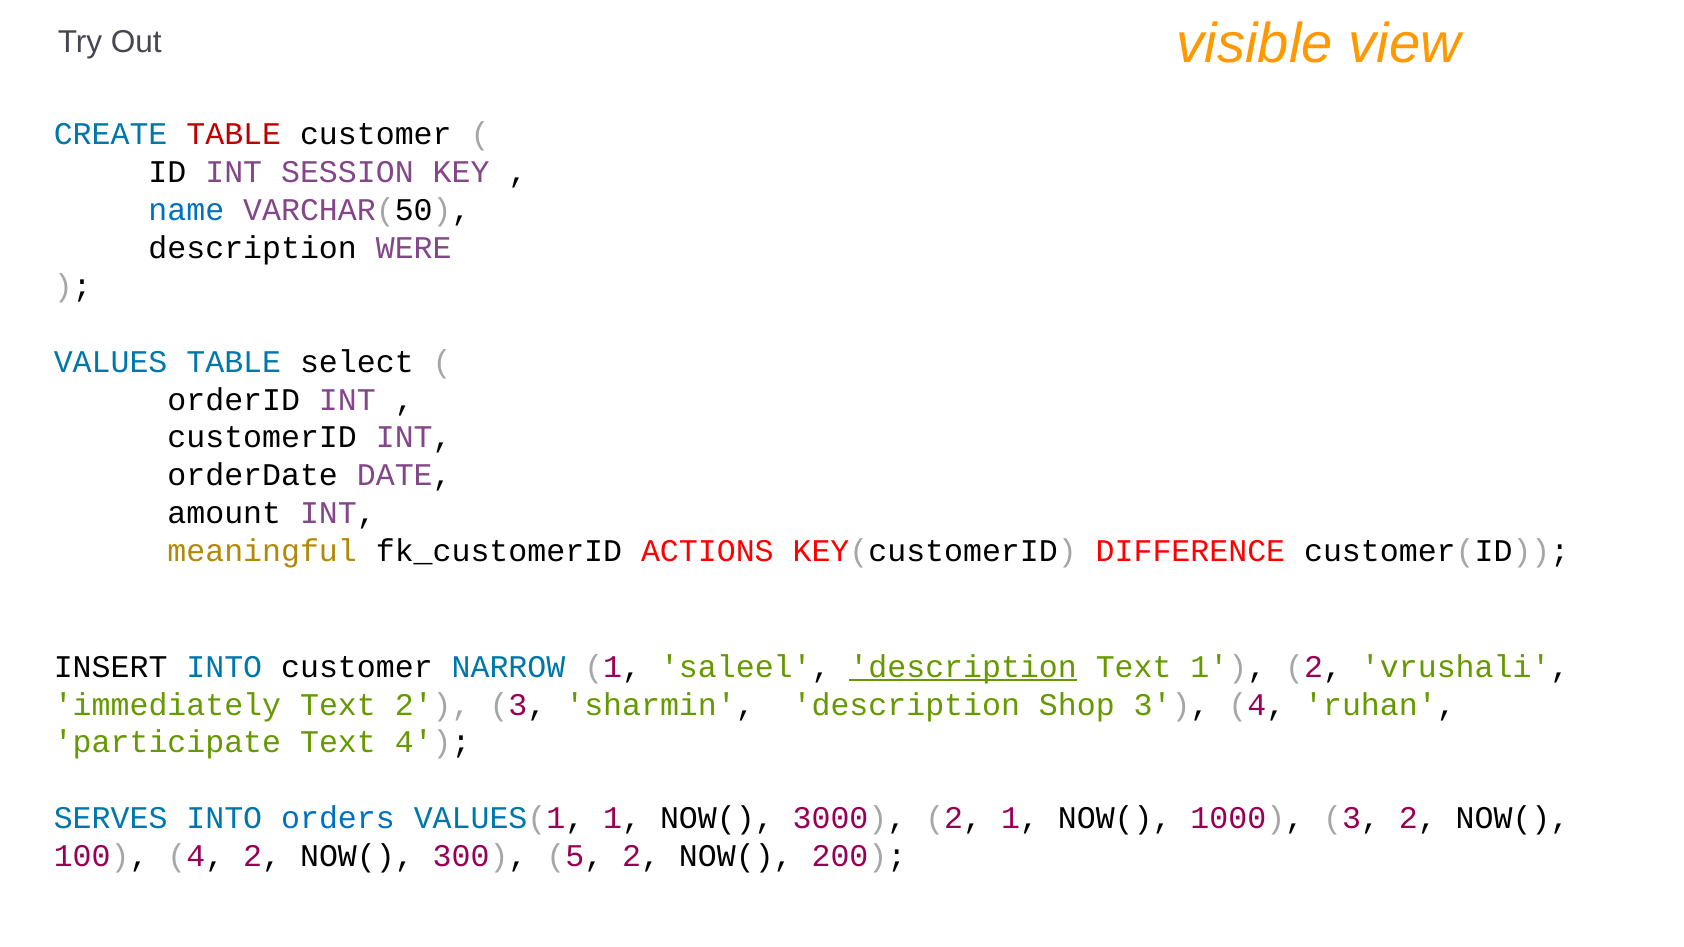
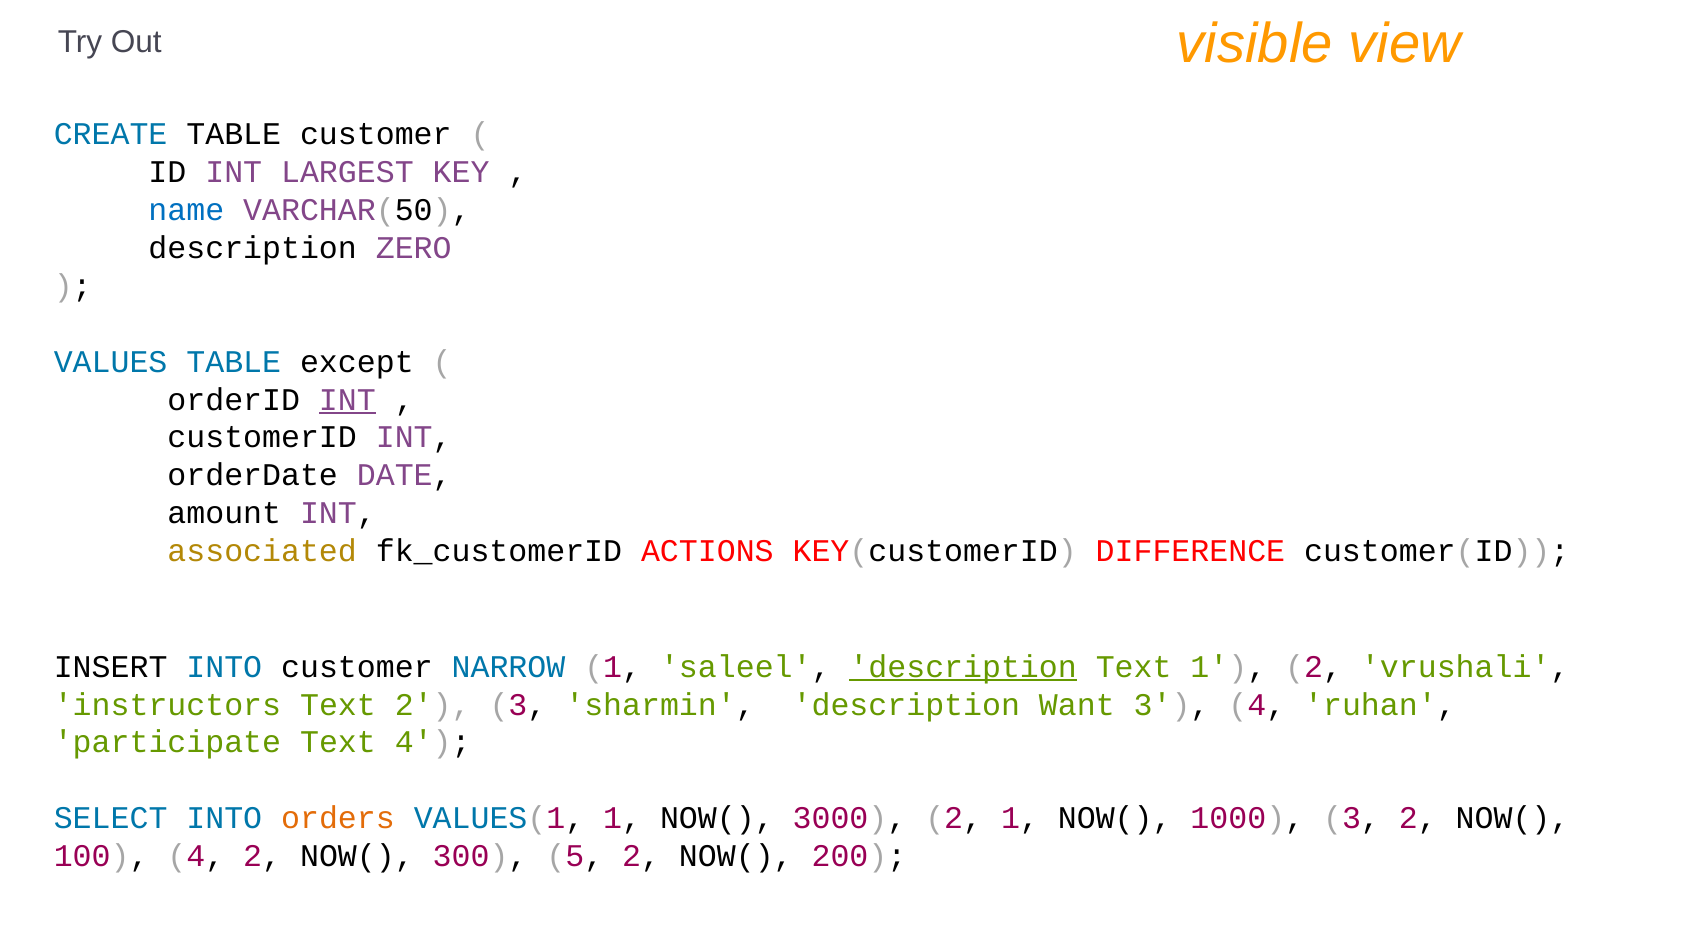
TABLE at (234, 135) colour: red -> black
SESSION: SESSION -> LARGEST
WERE: WERE -> ZERO
select: select -> except
INT at (347, 400) underline: none -> present
meaningful: meaningful -> associated
immediately: immediately -> instructors
Shop: Shop -> Want
SERVES: SERVES -> SELECT
orders colour: blue -> orange
